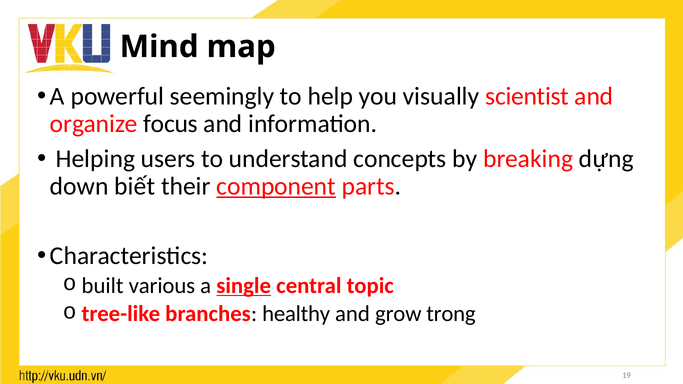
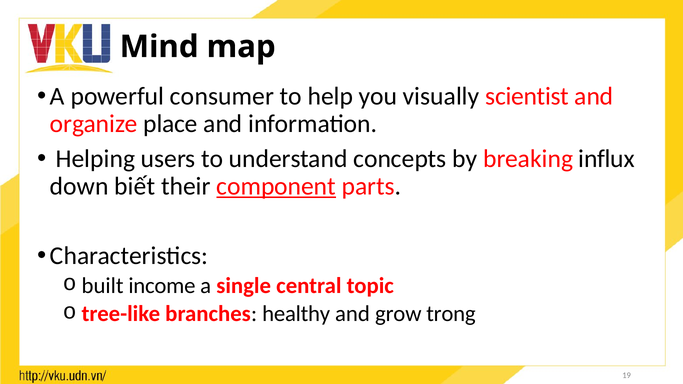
seemingly: seemingly -> consumer
focus: focus -> place
dựng: dựng -> influx
various: various -> income
single underline: present -> none
